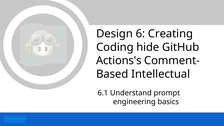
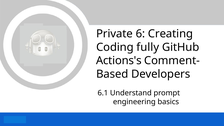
Design: Design -> Private
hide: hide -> fully
Intellectual: Intellectual -> Developers
